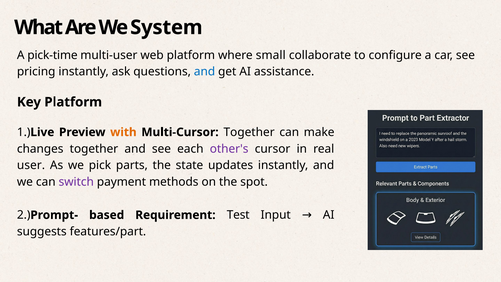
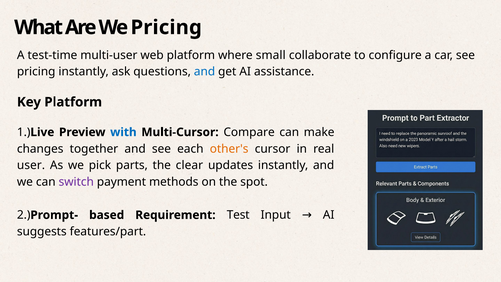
We System: System -> Pricing
pick-time: pick-time -> test-time
with colour: orange -> blue
Multi-Cursor Together: Together -> Compare
other's colour: purple -> orange
state: state -> clear
